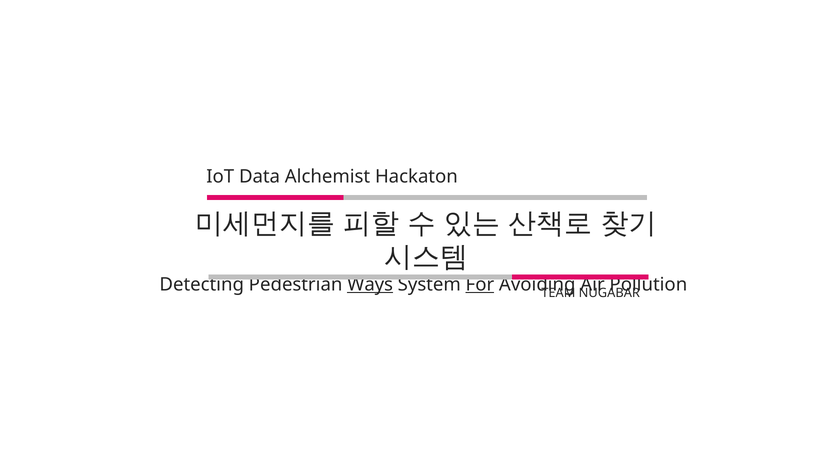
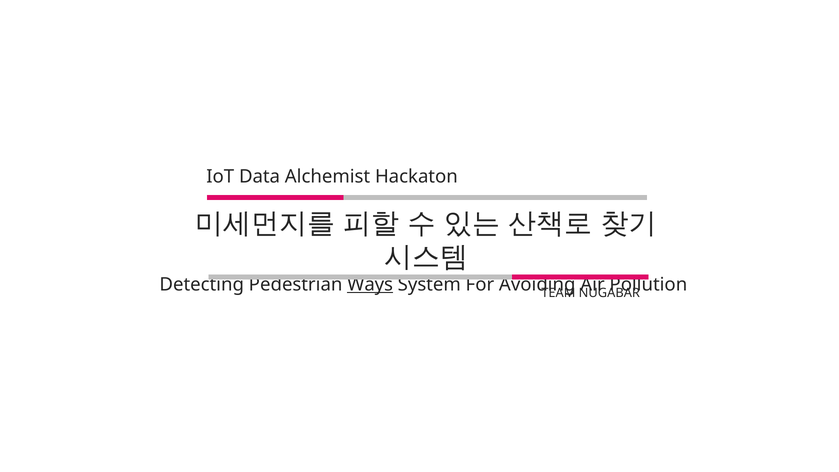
For underline: present -> none
